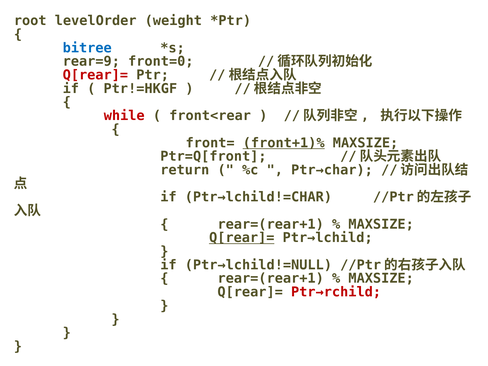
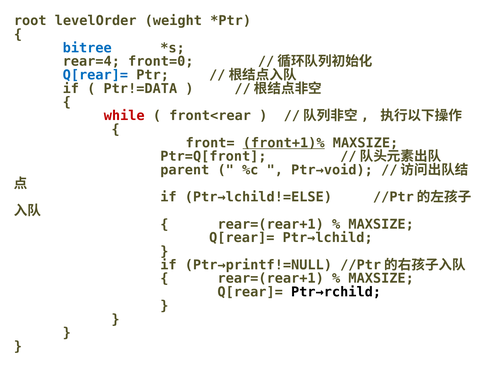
rear=9: rear=9 -> rear=4
Q[rear]= at (95, 75) colour: red -> blue
Ptr!=HKGF: Ptr!=HKGF -> Ptr!=DATA
return: return -> parent
Ptr→char: Ptr→char -> Ptr→void
Ptr→lchild!=CHAR: Ptr→lchild!=CHAR -> Ptr→lchild!=ELSE
Q[rear]= at (242, 238) underline: present -> none
Ptr→lchild!=NULL: Ptr→lchild!=NULL -> Ptr→printf!=NULL
Ptr→rchild colour: red -> black
